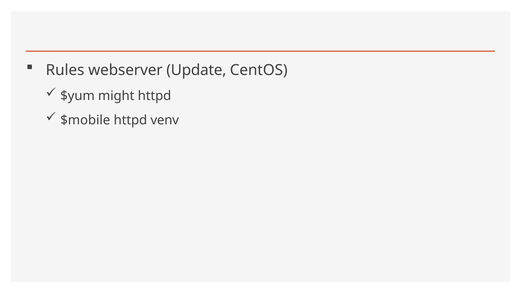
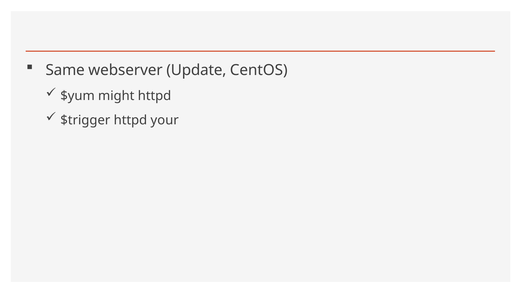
Rules: Rules -> Same
$mobile: $mobile -> $trigger
venv: venv -> your
